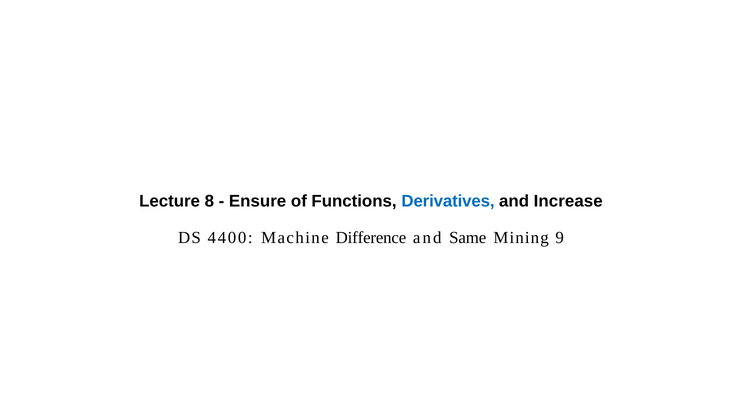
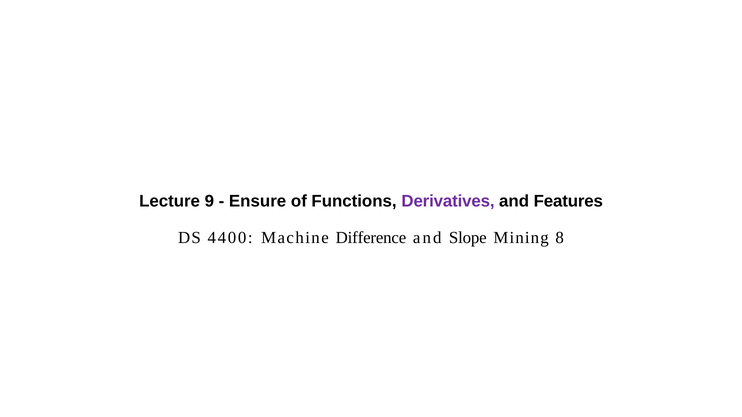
8: 8 -> 9
Derivatives colour: blue -> purple
Increase: Increase -> Features
Same: Same -> Slope
9: 9 -> 8
